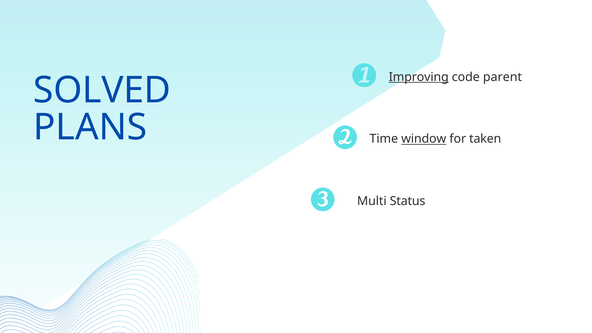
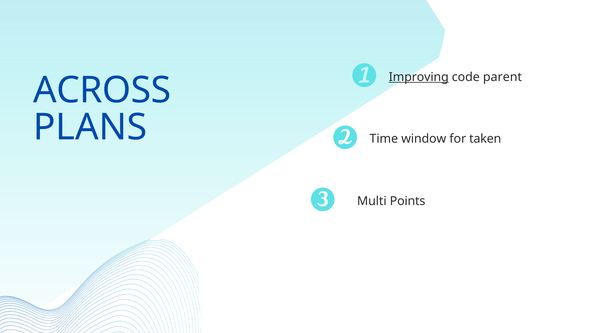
SOLVED: SOLVED -> ACROSS
window underline: present -> none
Status: Status -> Points
